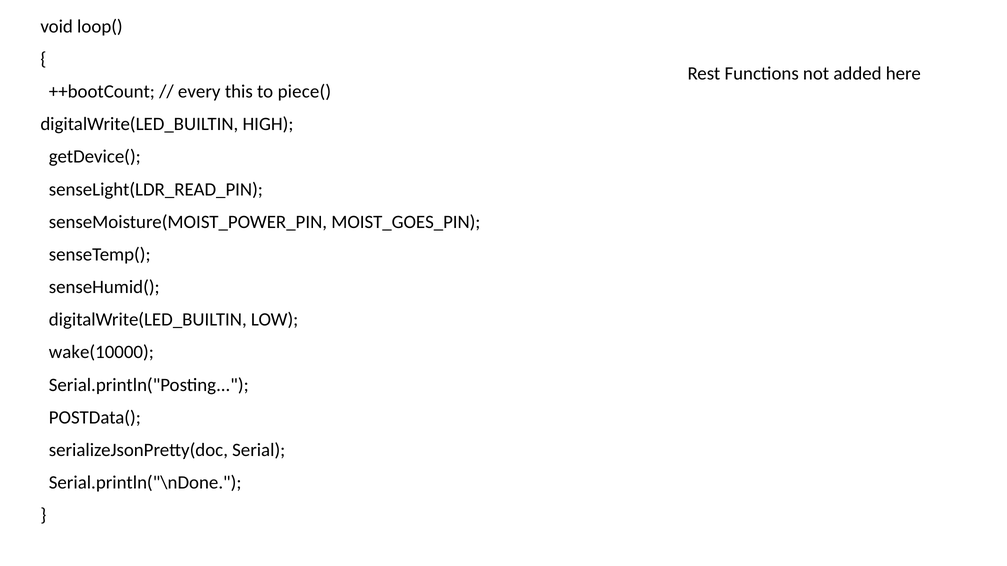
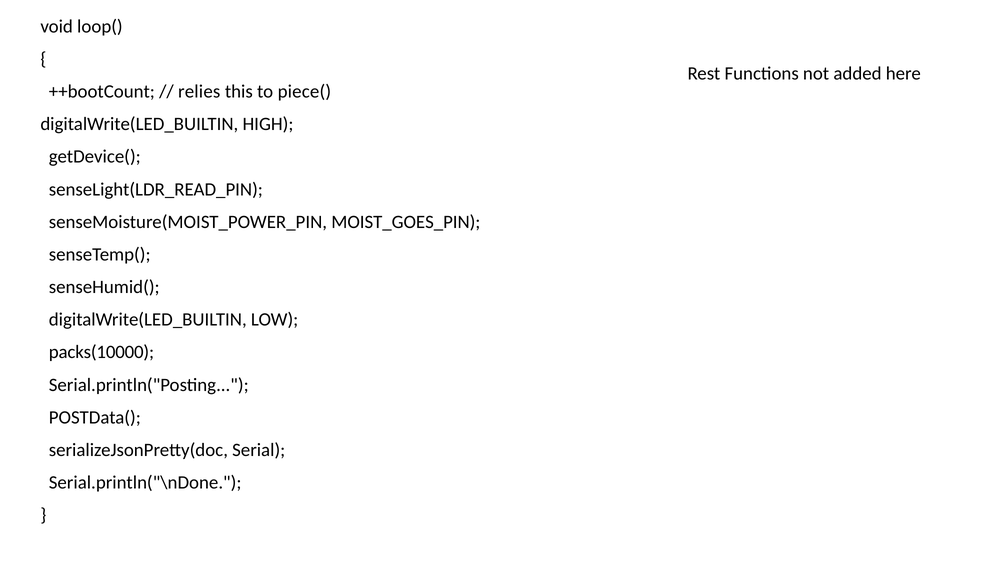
every: every -> relies
wake(10000: wake(10000 -> packs(10000
